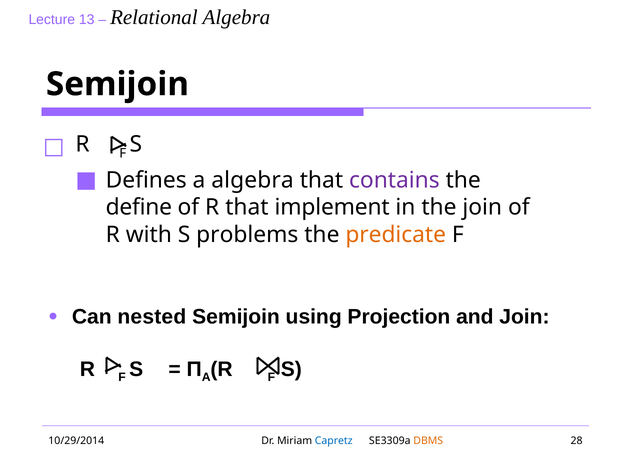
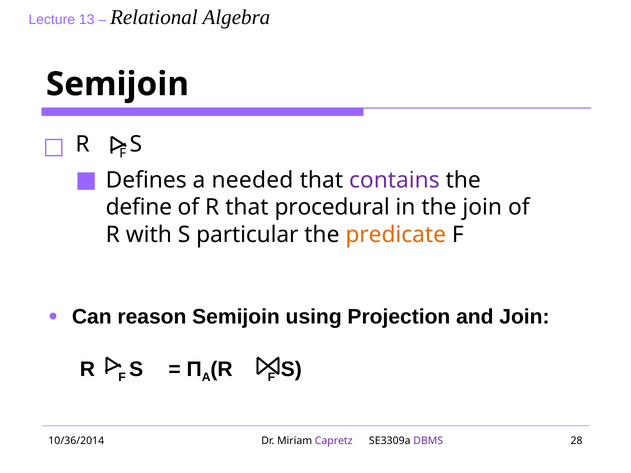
a algebra: algebra -> needed
implement: implement -> procedural
problems: problems -> particular
nested: nested -> reason
10/29/2014: 10/29/2014 -> 10/36/2014
Capretz colour: blue -> purple
DBMS colour: orange -> purple
